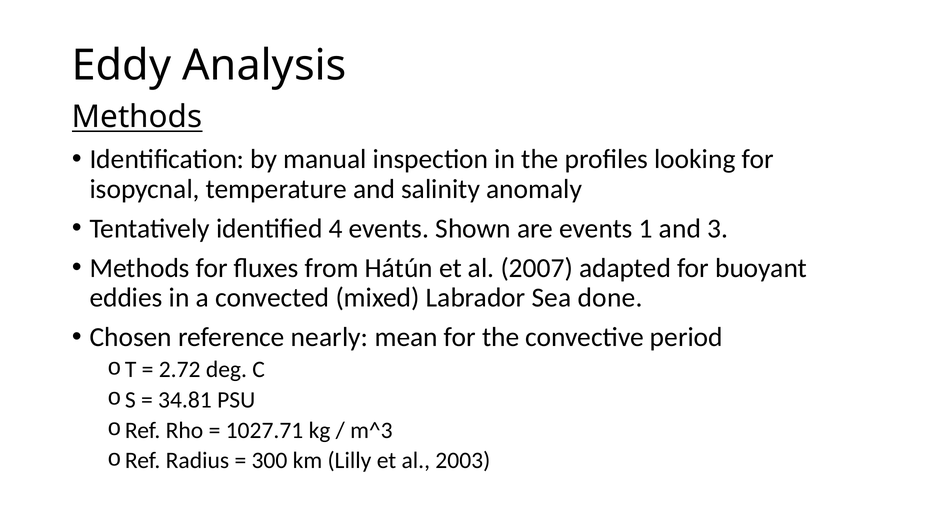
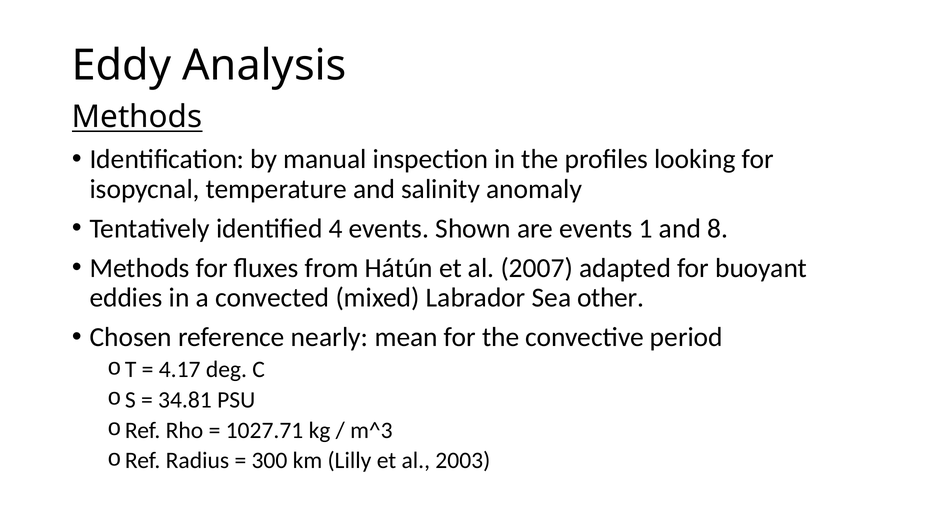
3: 3 -> 8
done: done -> other
2.72: 2.72 -> 4.17
